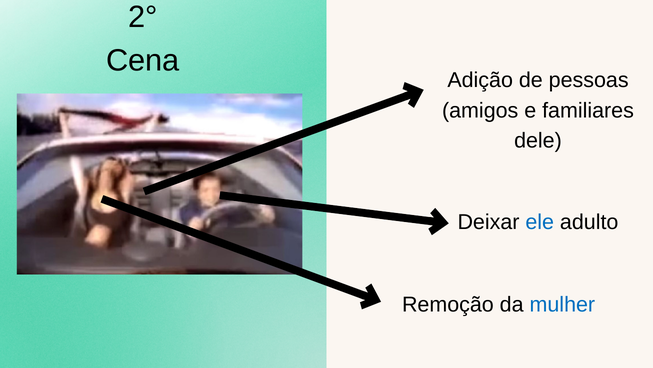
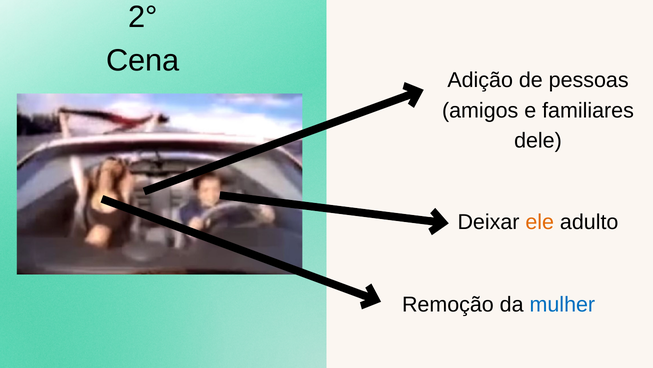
ele colour: blue -> orange
